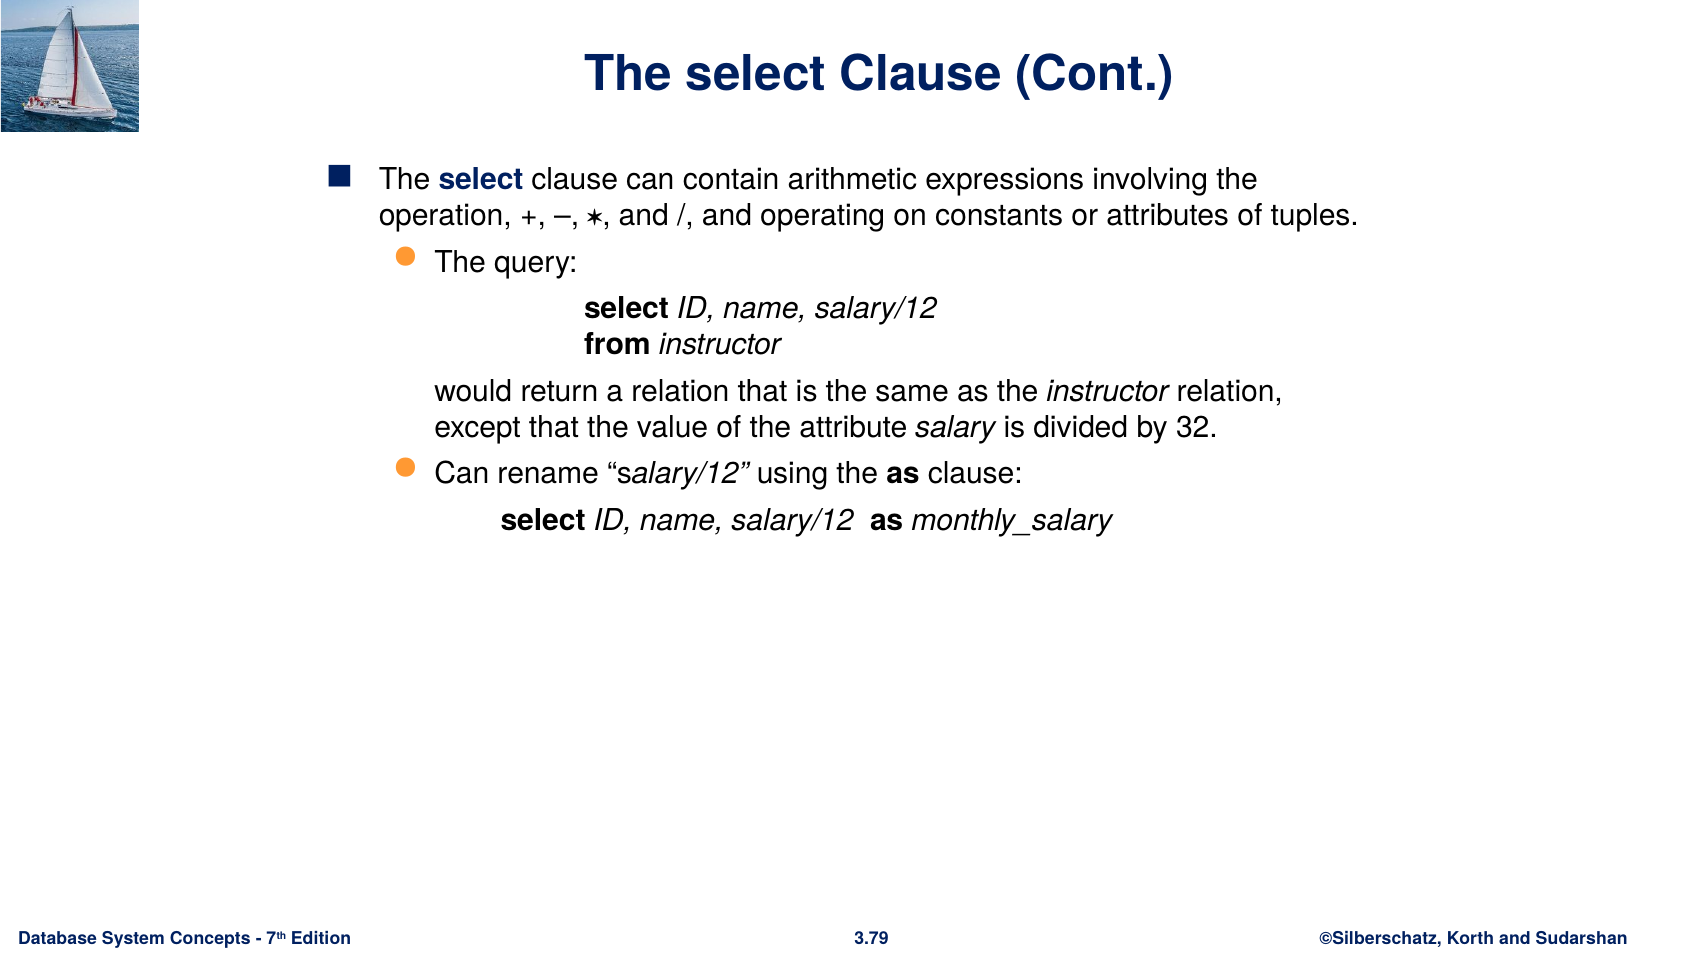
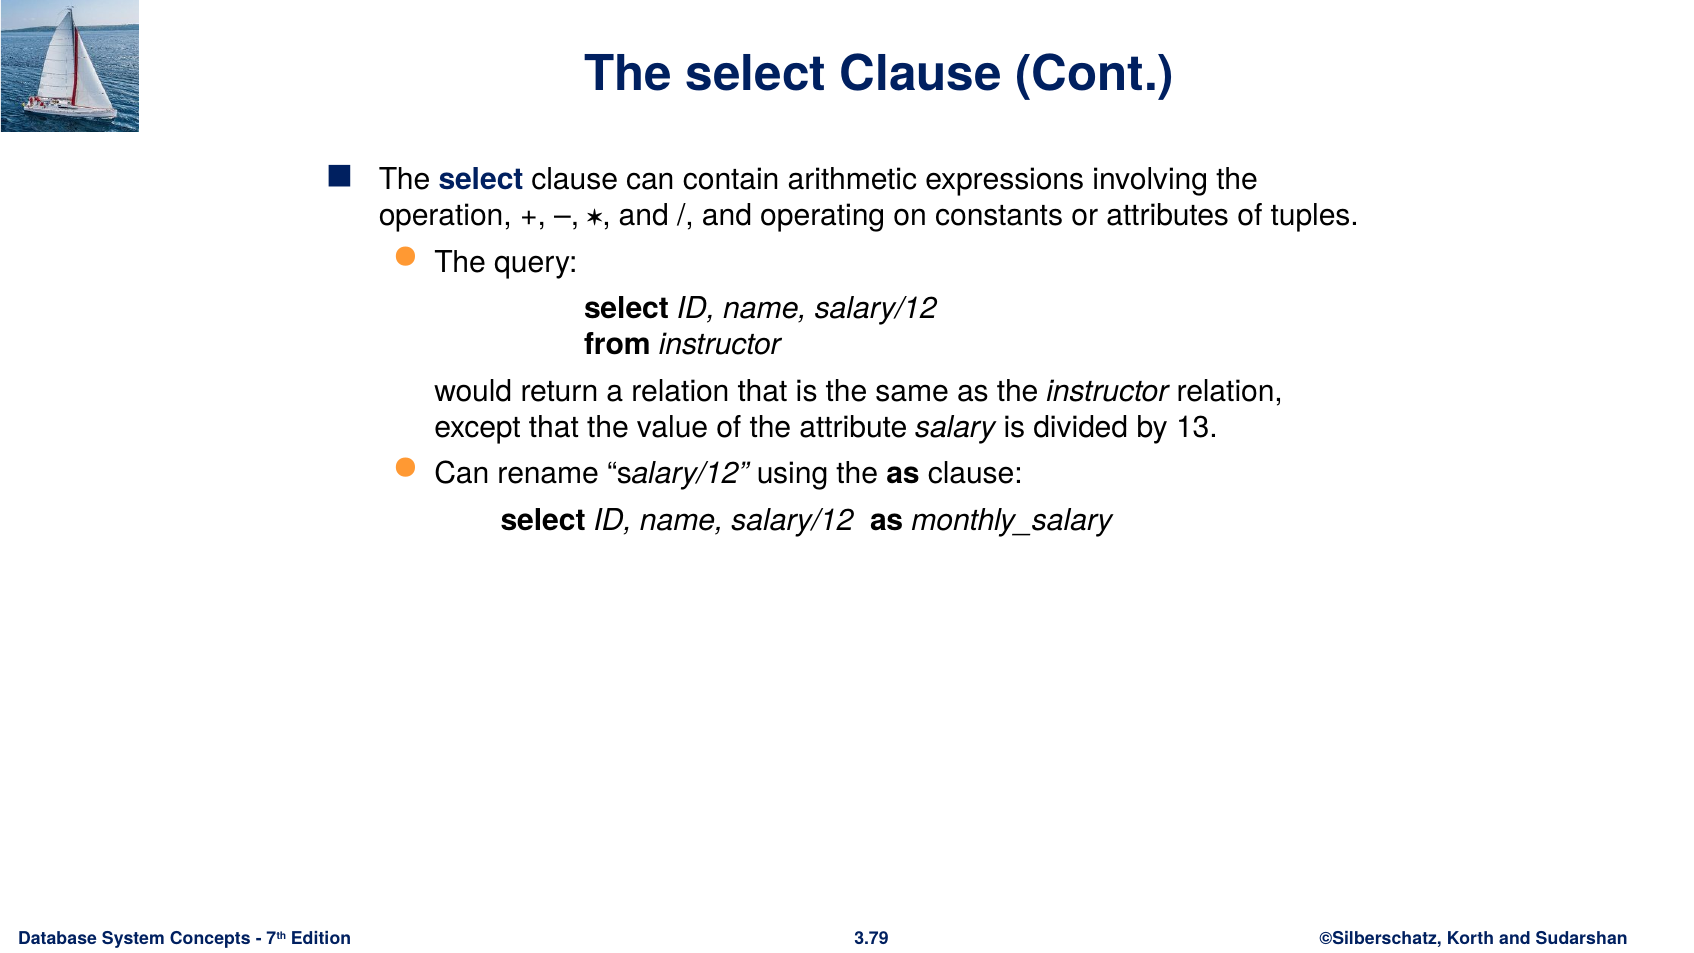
32: 32 -> 13
